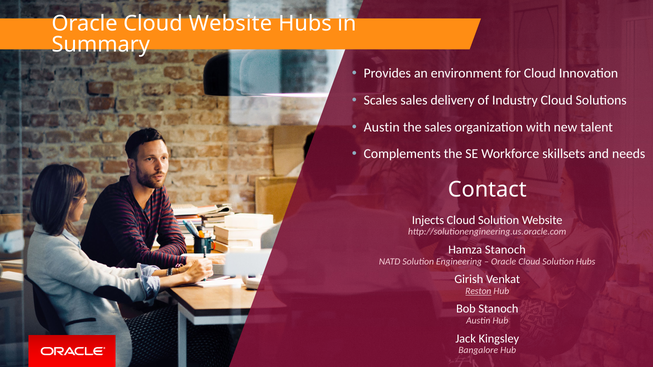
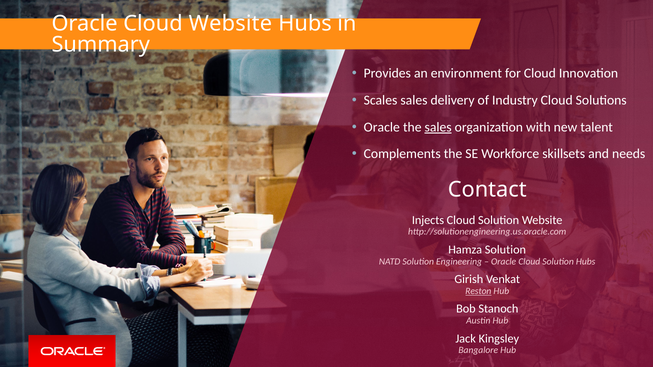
Austin at (382, 127): Austin -> Oracle
sales at (438, 127) underline: none -> present
Hamza Stanoch: Stanoch -> Solution
